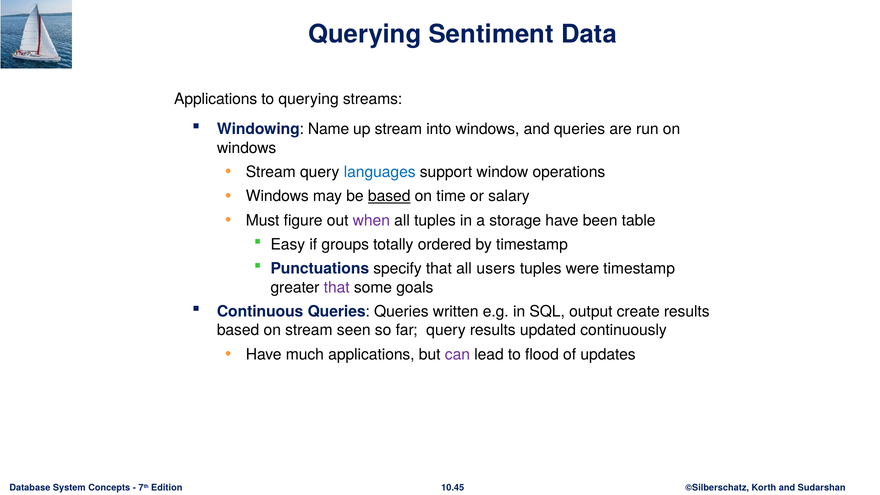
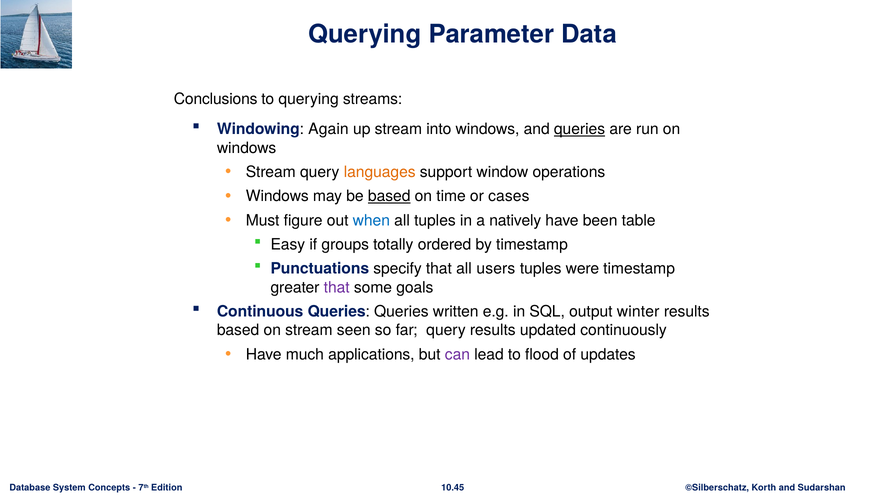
Sentiment: Sentiment -> Parameter
Applications at (216, 99): Applications -> Conclusions
Name: Name -> Again
queries at (580, 129) underline: none -> present
languages colour: blue -> orange
salary: salary -> cases
when colour: purple -> blue
storage: storage -> natively
create: create -> winter
